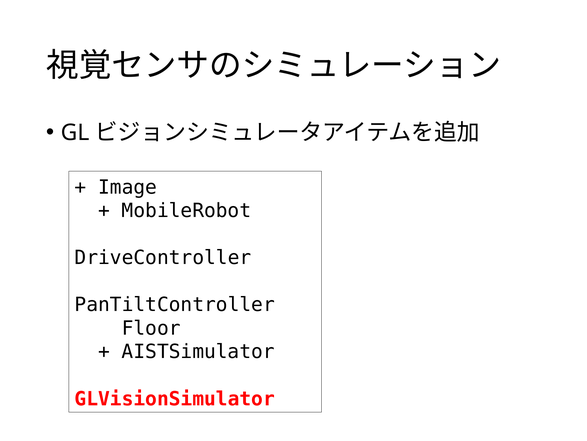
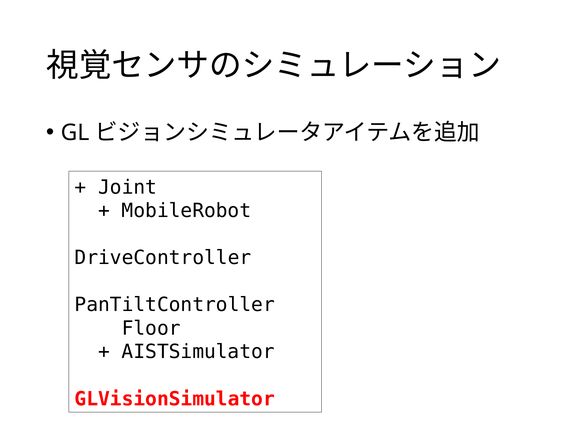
Image: Image -> Joint
